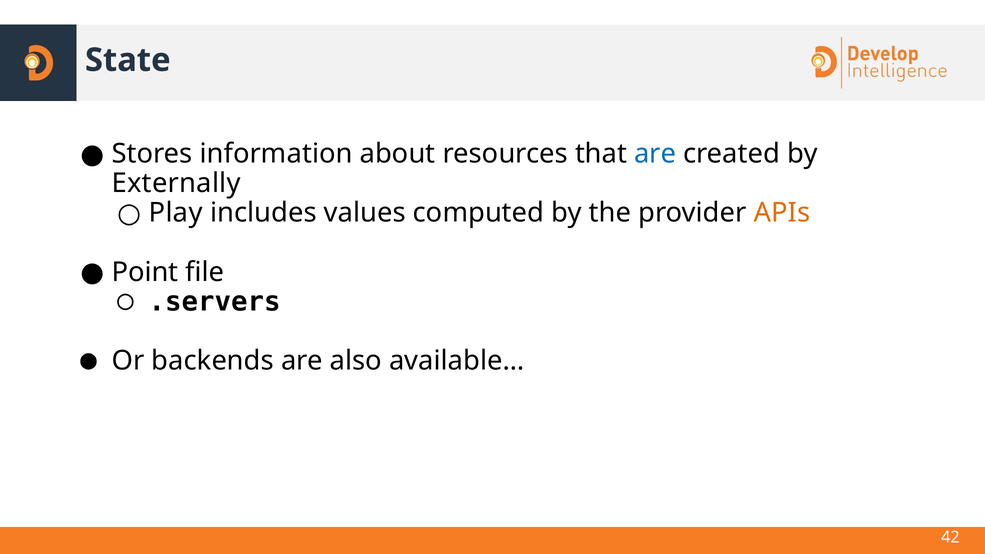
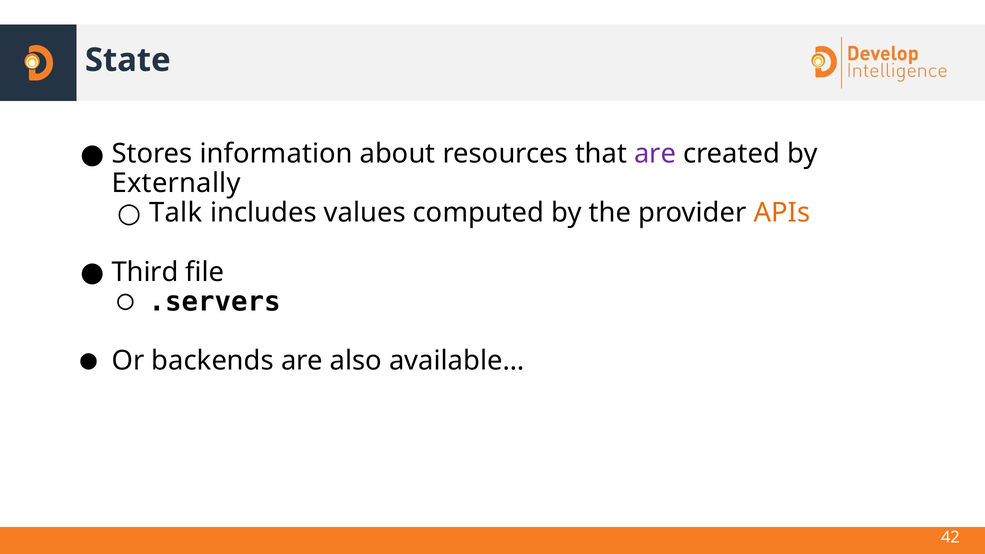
are at (655, 154) colour: blue -> purple
Play: Play -> Talk
Point: Point -> Third
